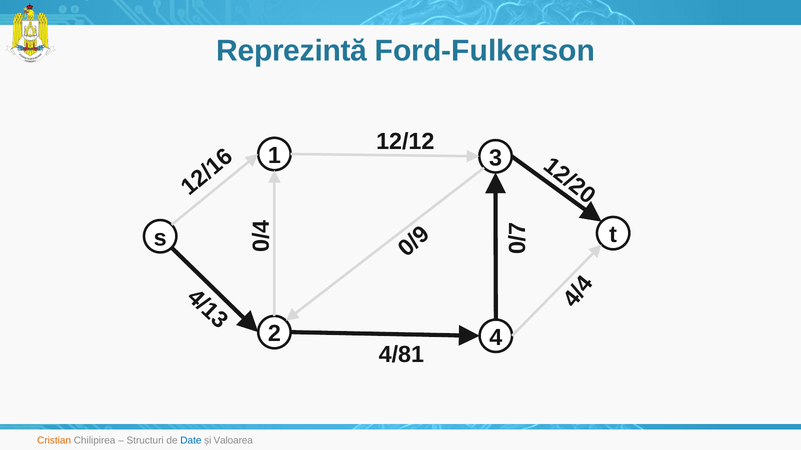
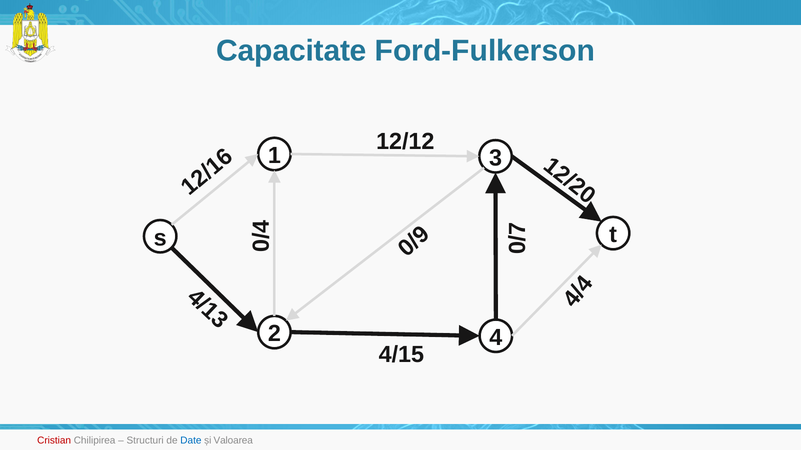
Reprezintă: Reprezintă -> Capacitate
4/81: 4/81 -> 4/15
Cristian colour: orange -> red
